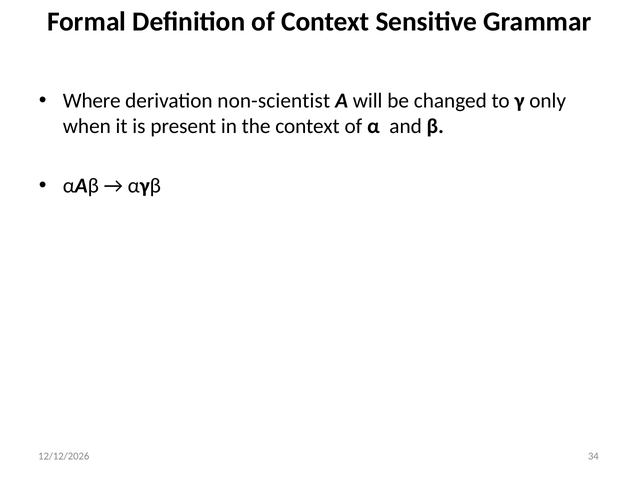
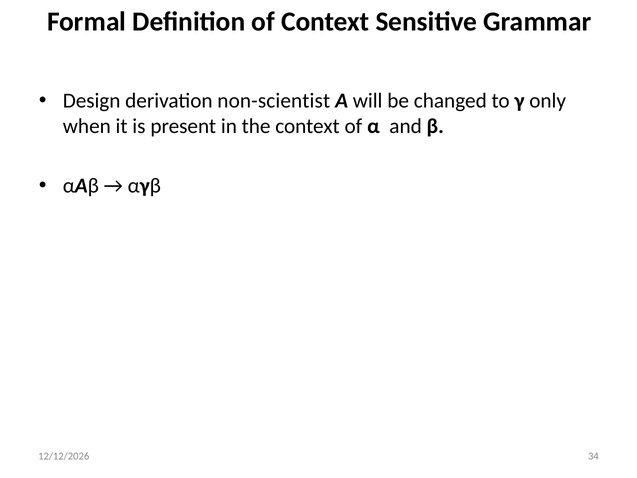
Where: Where -> Design
